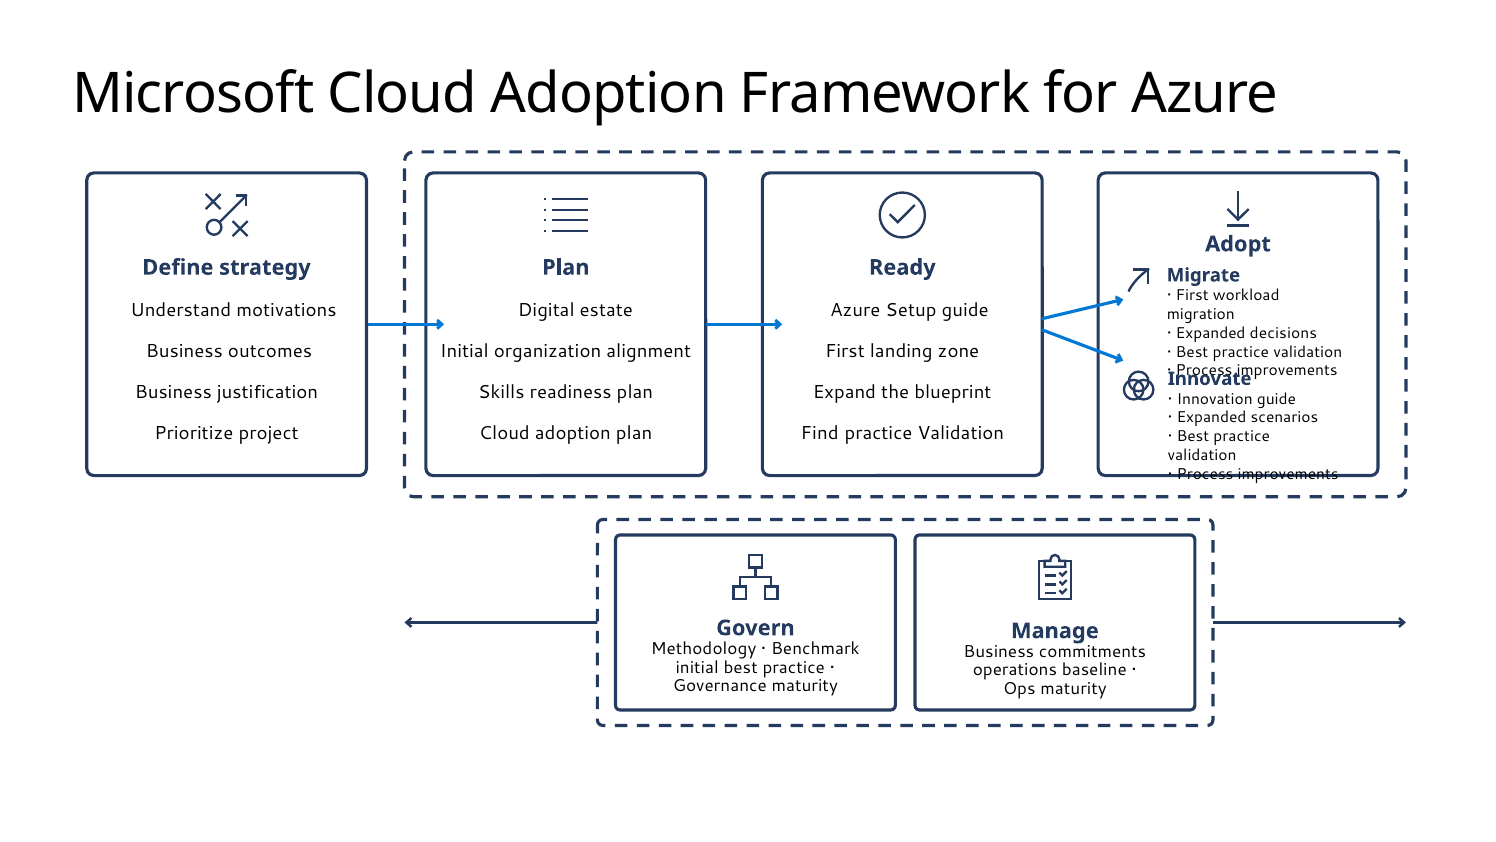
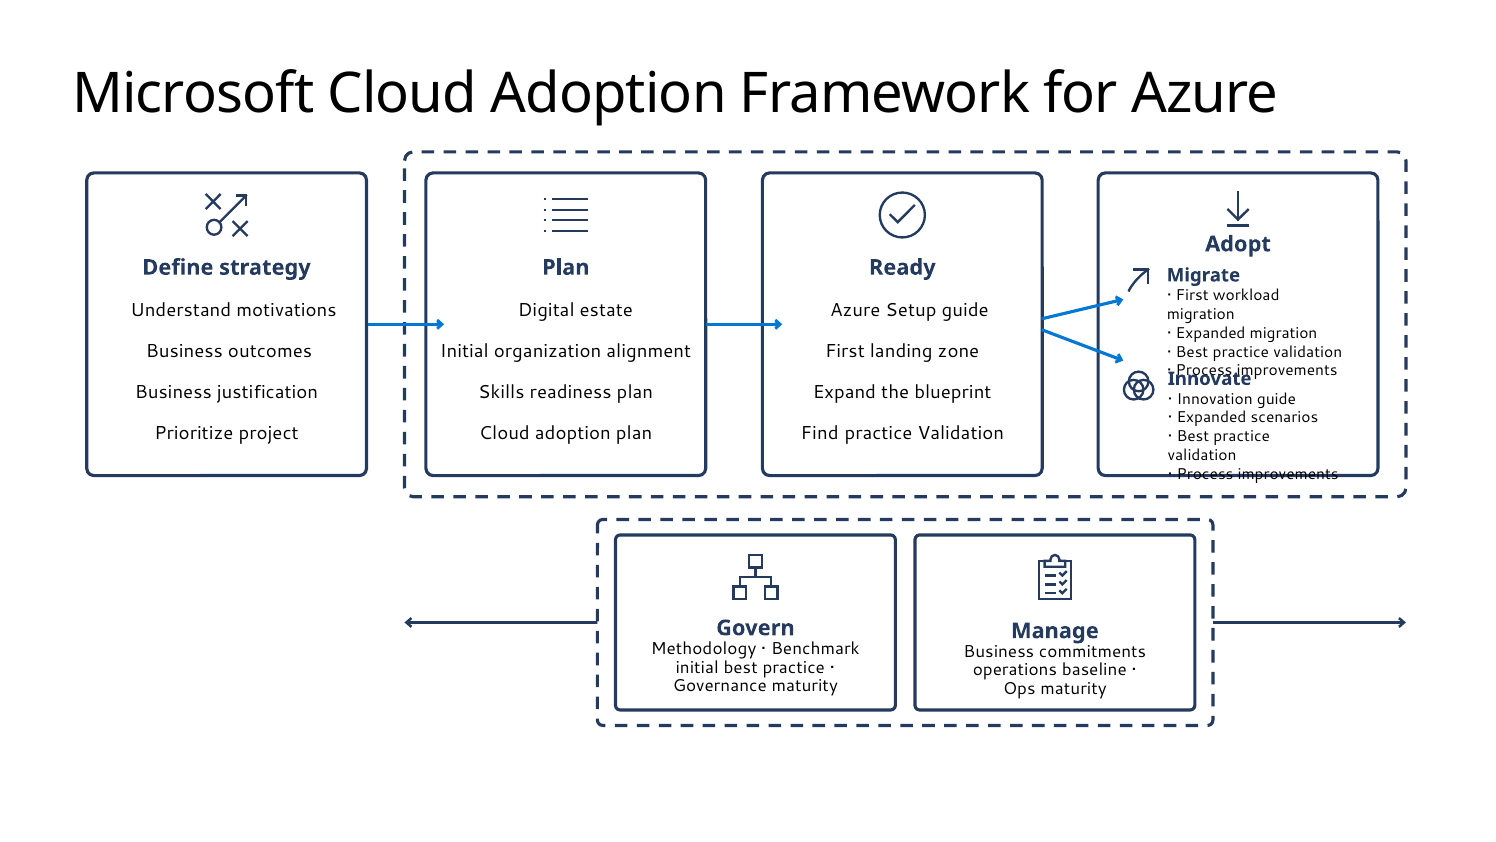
Expanded decisions: decisions -> migration
